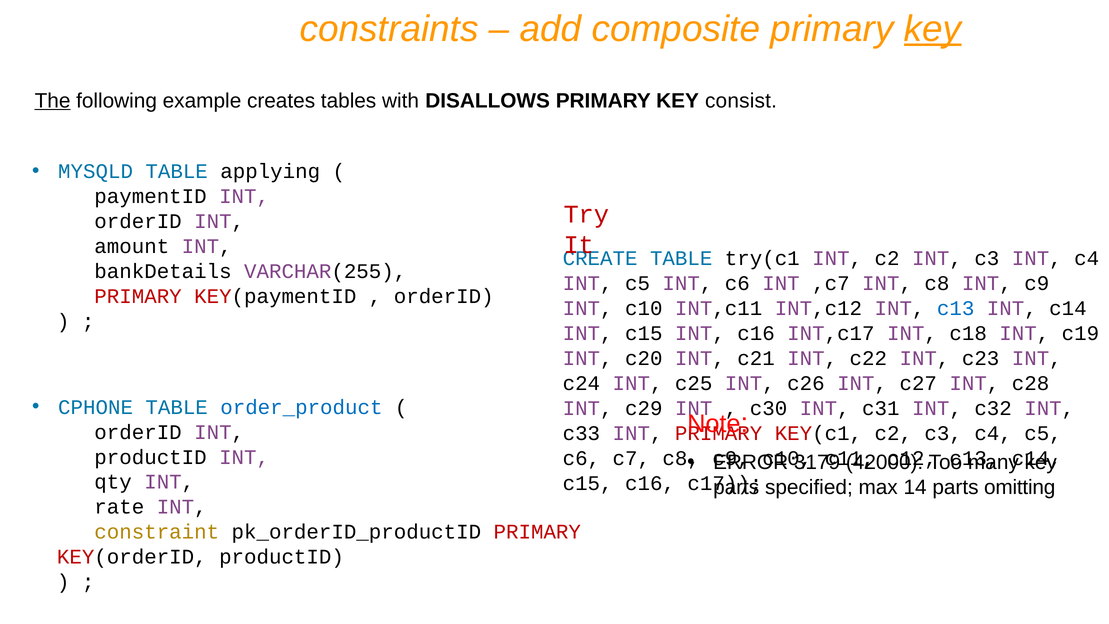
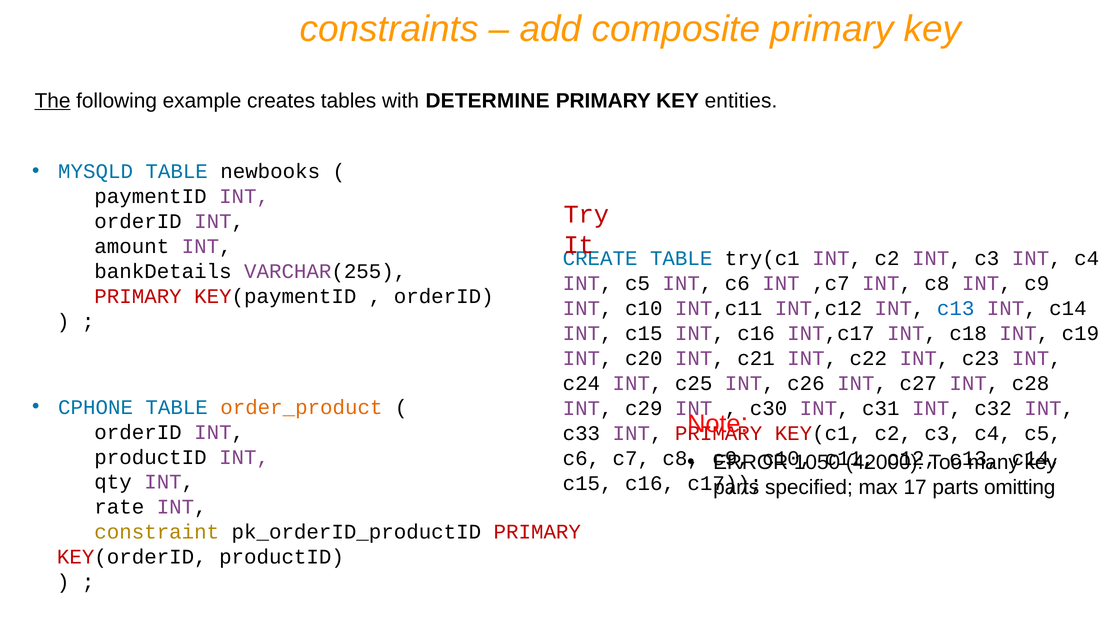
key at (933, 29) underline: present -> none
DISALLOWS: DISALLOWS -> DETERMINE
consist: consist -> entities
applying: applying -> newbooks
order_product colour: blue -> orange
3179: 3179 -> 1050
14: 14 -> 17
